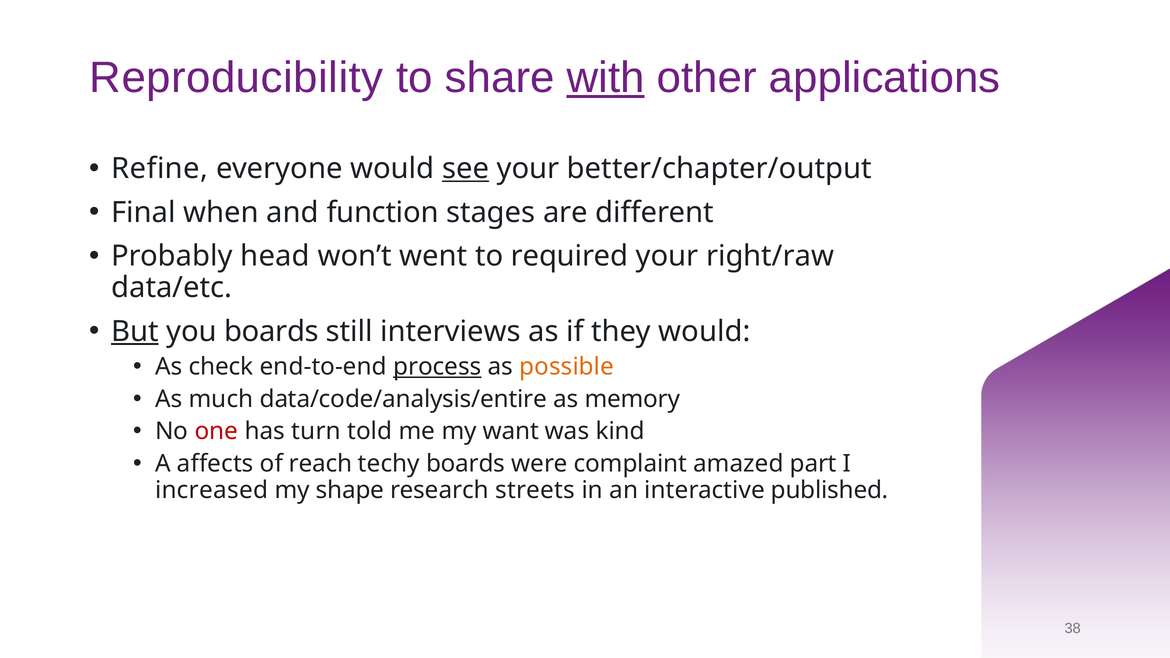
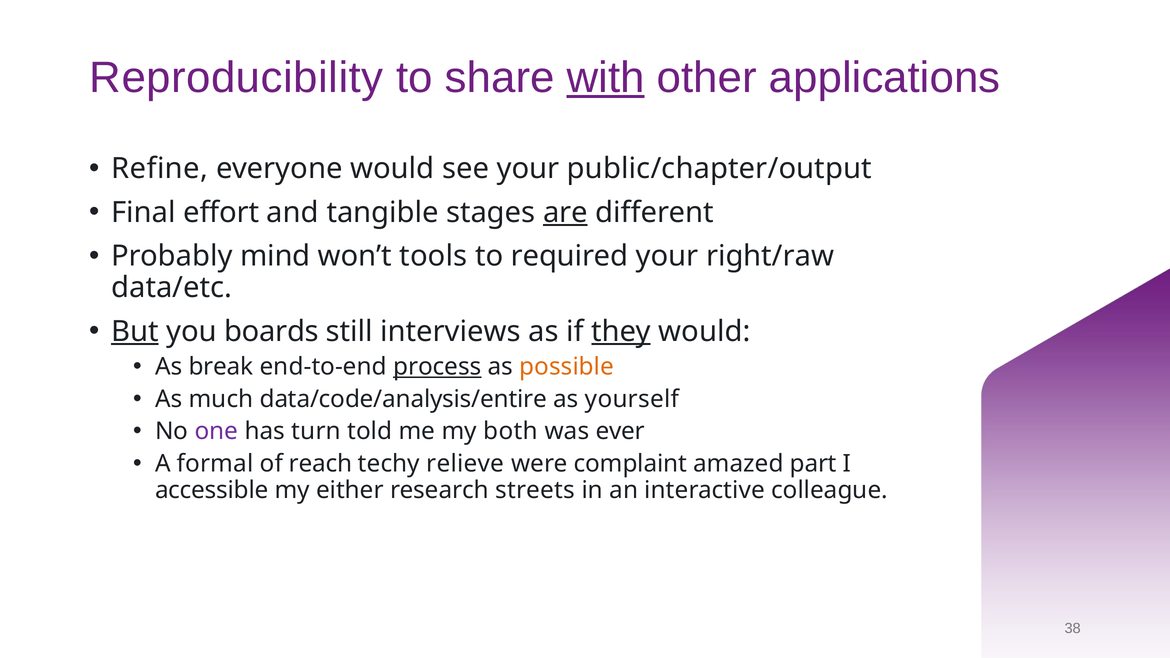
see underline: present -> none
better/chapter/output: better/chapter/output -> public/chapter/output
when: when -> effort
function: function -> tangible
are underline: none -> present
head: head -> mind
went: went -> tools
they underline: none -> present
check: check -> break
memory: memory -> yourself
one colour: red -> purple
want: want -> both
kind: kind -> ever
affects: affects -> formal
techy boards: boards -> relieve
increased: increased -> accessible
shape: shape -> either
published: published -> colleague
